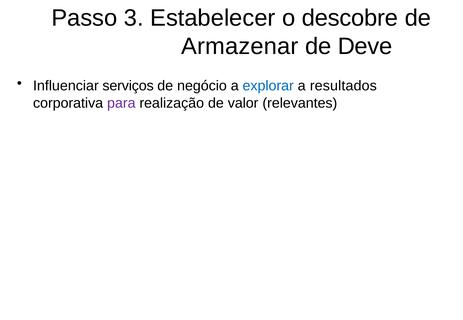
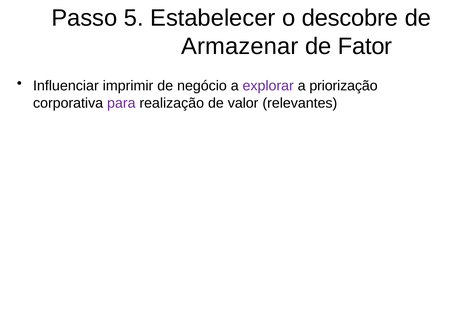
3: 3 -> 5
Deve: Deve -> Fator
serviços: serviços -> imprimir
explorar colour: blue -> purple
resultados: resultados -> priorização
